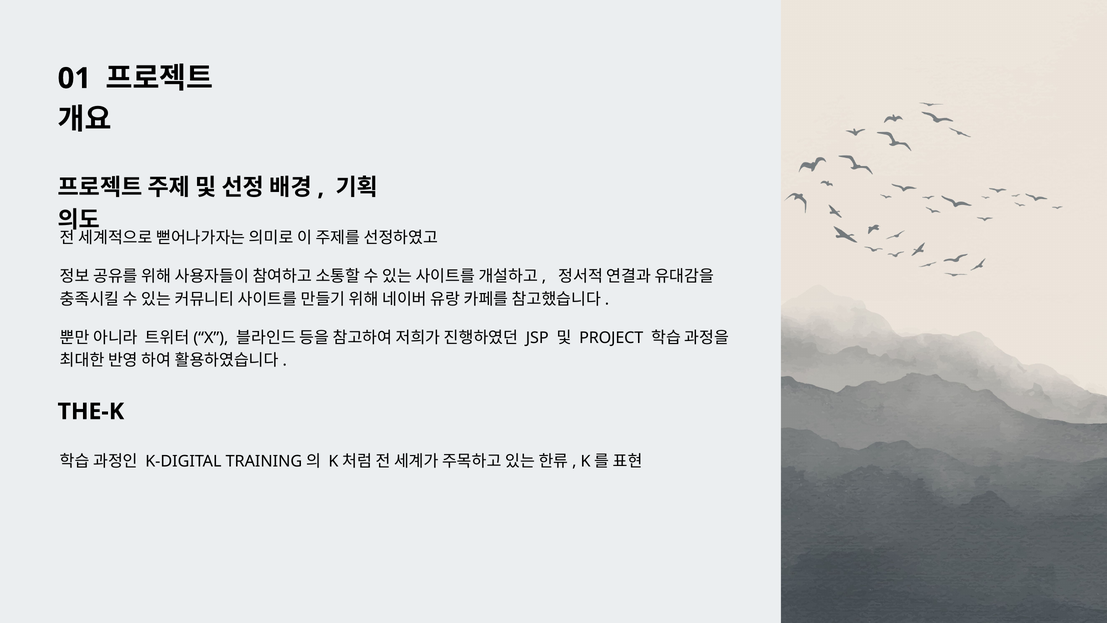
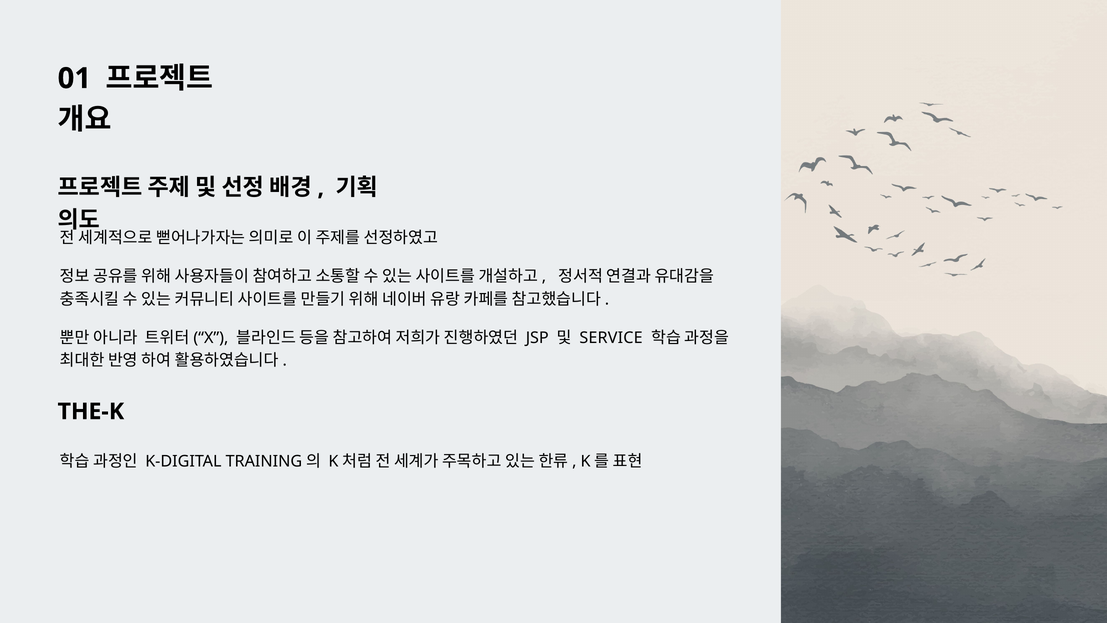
PROJECT: PROJECT -> SERVICE
